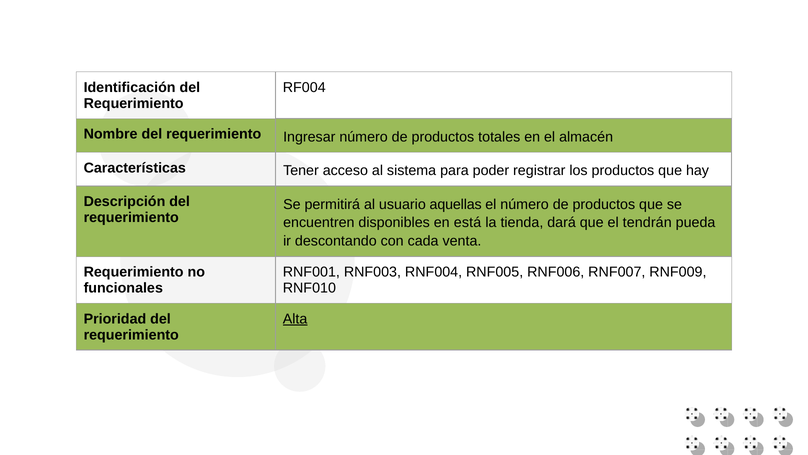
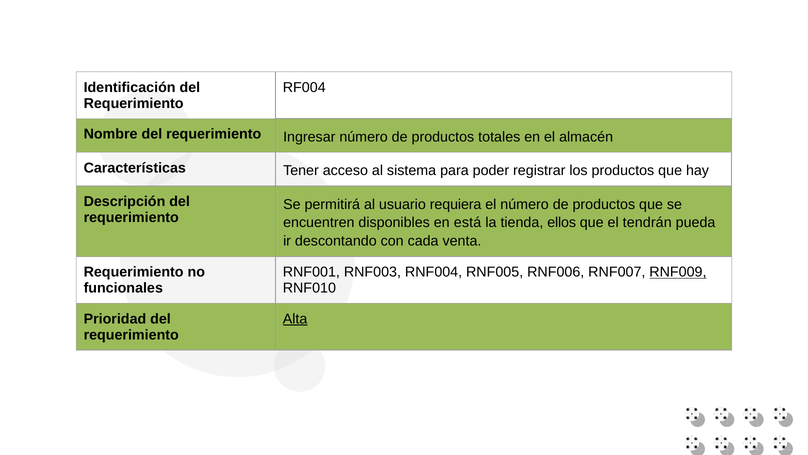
aquellas: aquellas -> requiera
dará: dará -> ellos
RNF009 underline: none -> present
